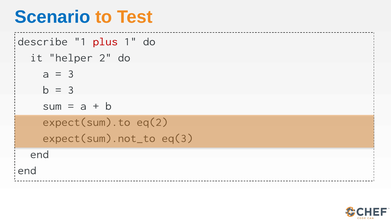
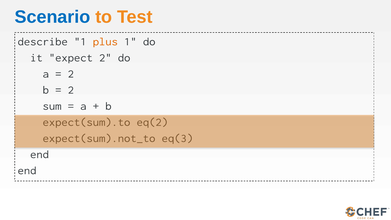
plus colour: red -> orange
helper: helper -> expect
3 at (71, 74): 3 -> 2
3 at (71, 90): 3 -> 2
